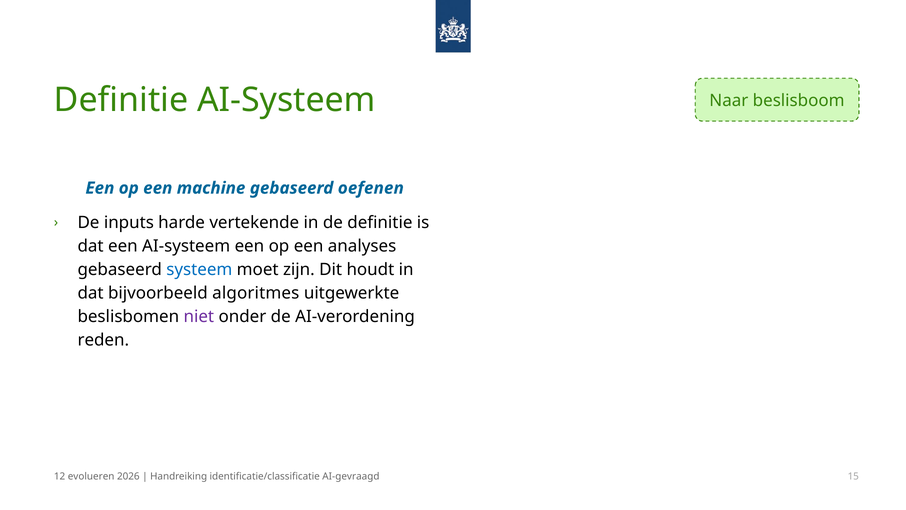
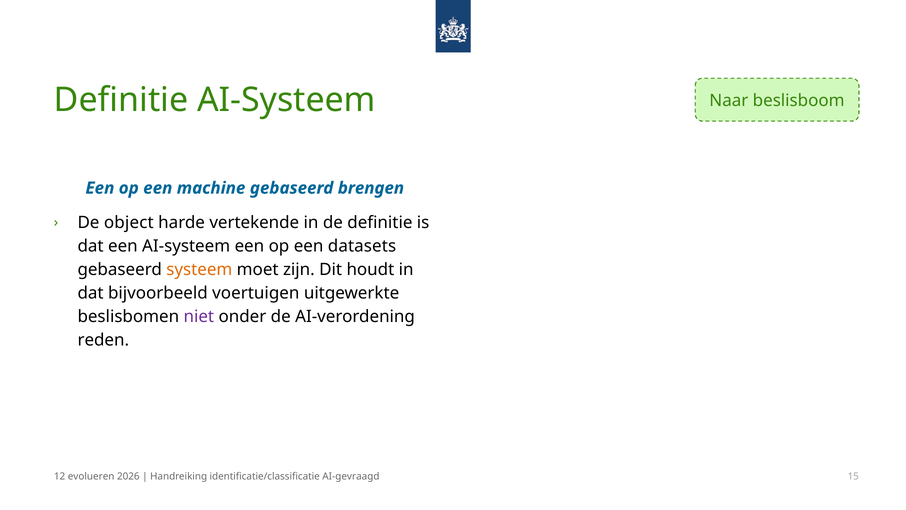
oefenen: oefenen -> brengen
inputs: inputs -> object
analyses: analyses -> datasets
systeem colour: blue -> orange
algoritmes: algoritmes -> voertuigen
